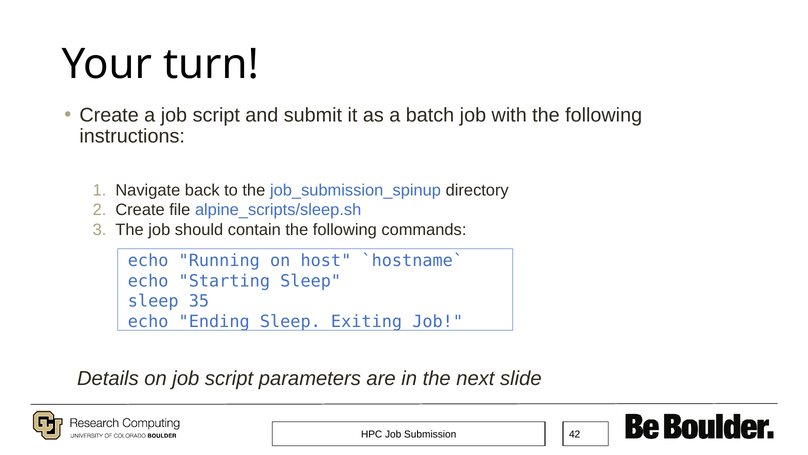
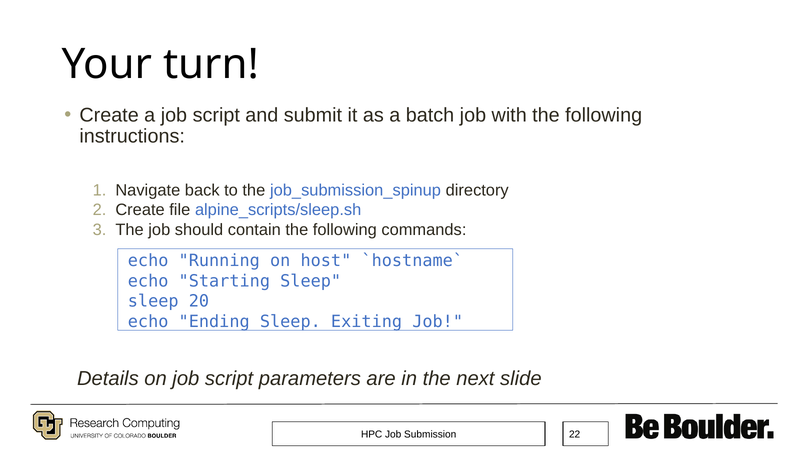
35: 35 -> 20
42: 42 -> 22
